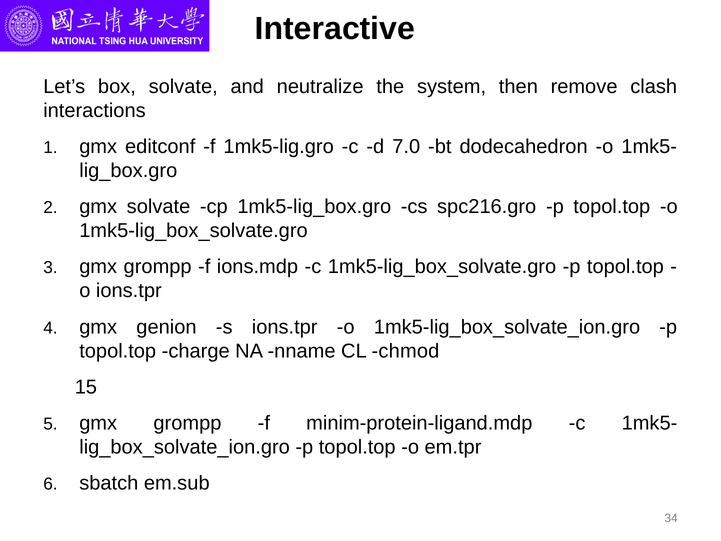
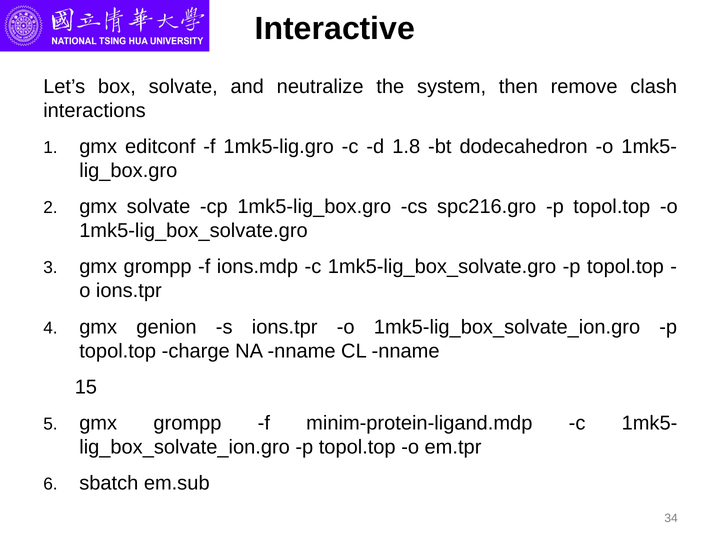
7.0: 7.0 -> 1.8
CL chmod: chmod -> nname
